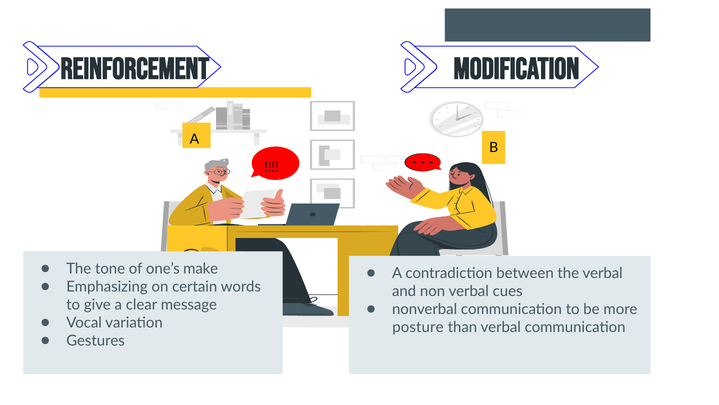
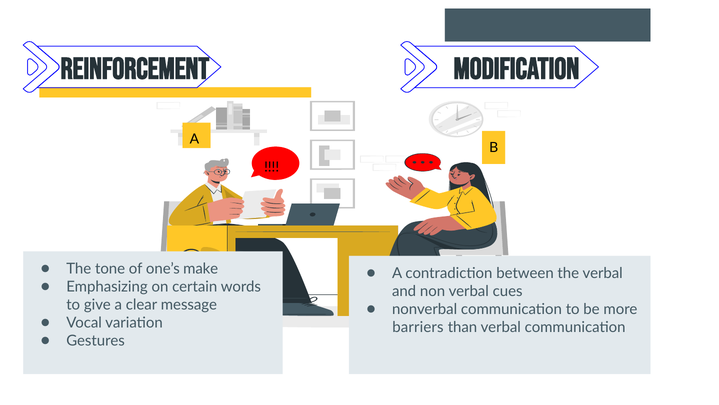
posture: posture -> barriers
